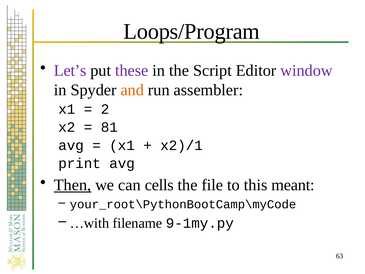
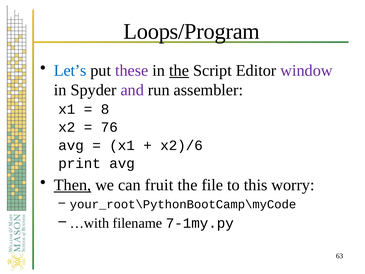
Let’s colour: purple -> blue
the at (179, 70) underline: none -> present
and colour: orange -> purple
2: 2 -> 8
81: 81 -> 76
x2)/1: x2)/1 -> x2)/6
cells: cells -> fruit
meant: meant -> worry
9-1my.py: 9-1my.py -> 7-1my.py
